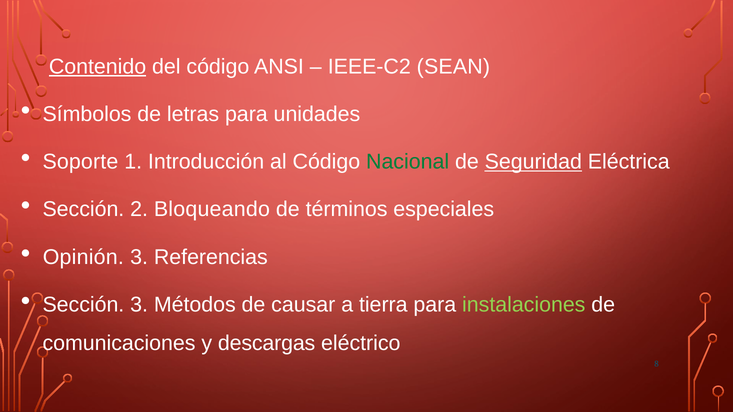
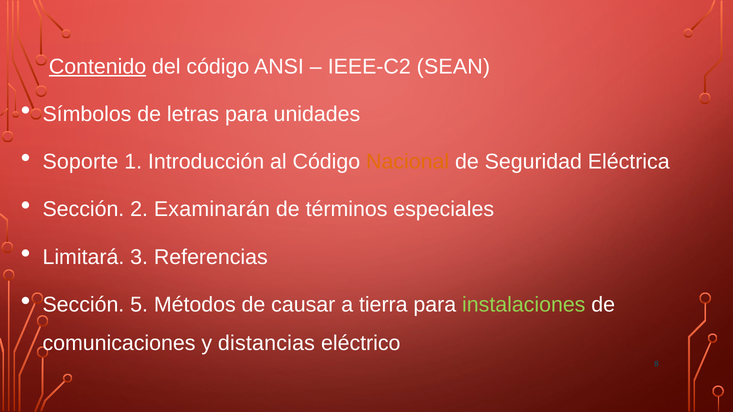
Nacional colour: green -> orange
Seguridad underline: present -> none
Bloqueando: Bloqueando -> Examinarán
Opinión: Opinión -> Limitará
Sección 3: 3 -> 5
descargas: descargas -> distancias
